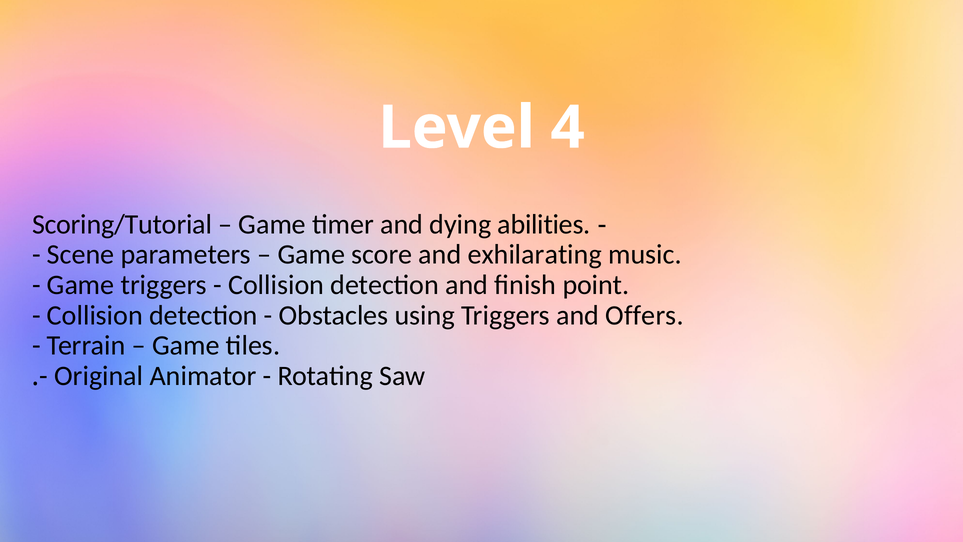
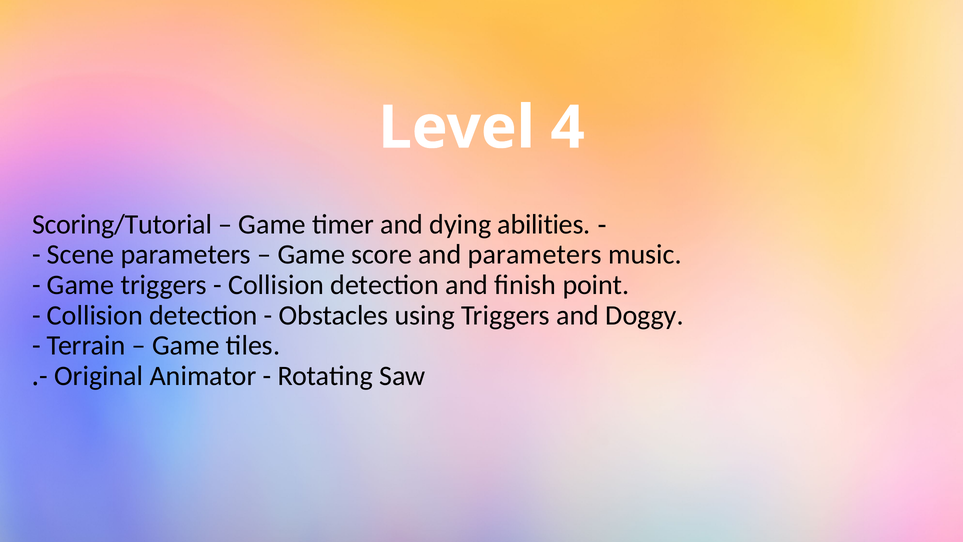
and exhilarating: exhilarating -> parameters
Offers: Offers -> Doggy
